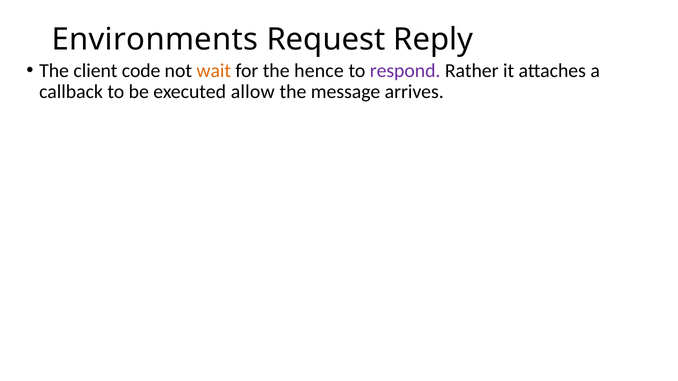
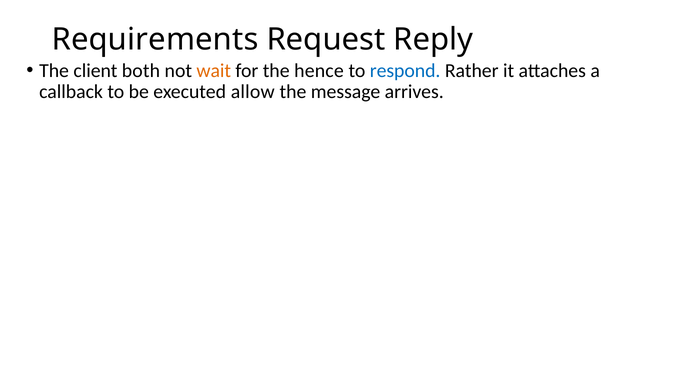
Environments: Environments -> Requirements
code: code -> both
respond colour: purple -> blue
